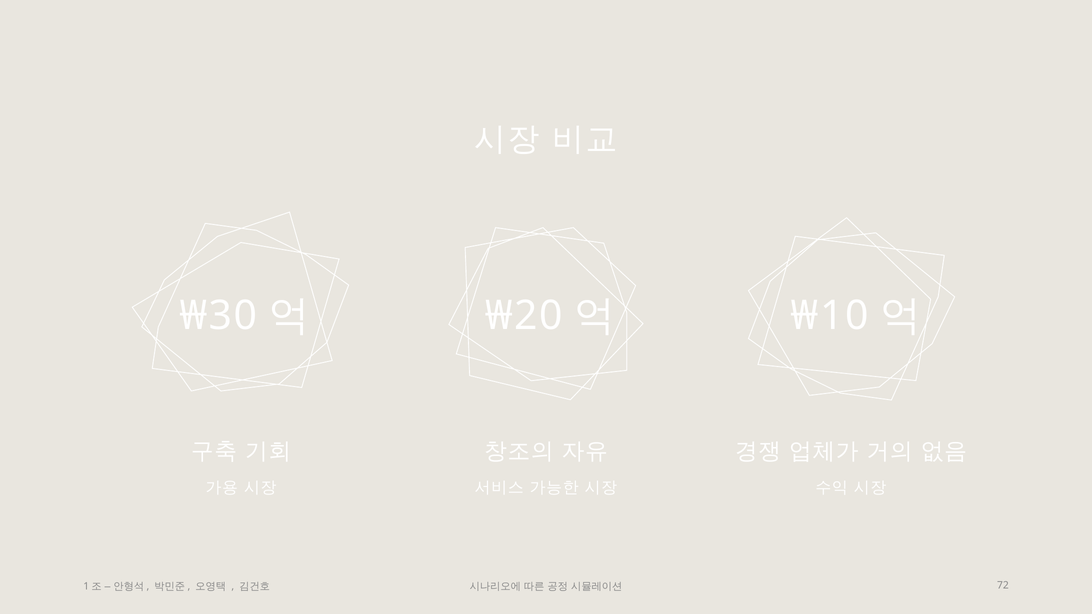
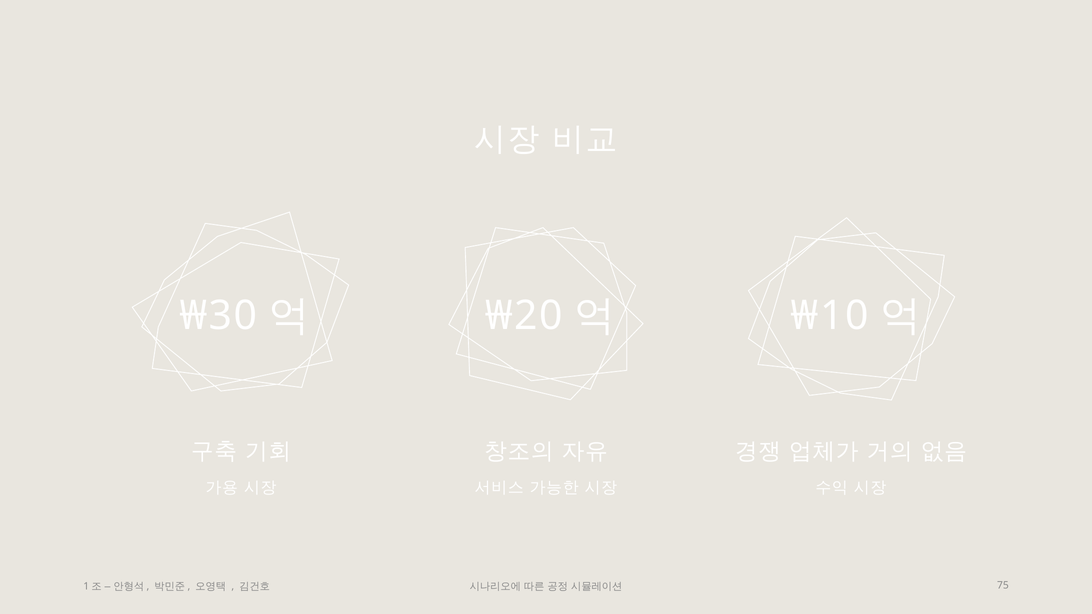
72: 72 -> 75
